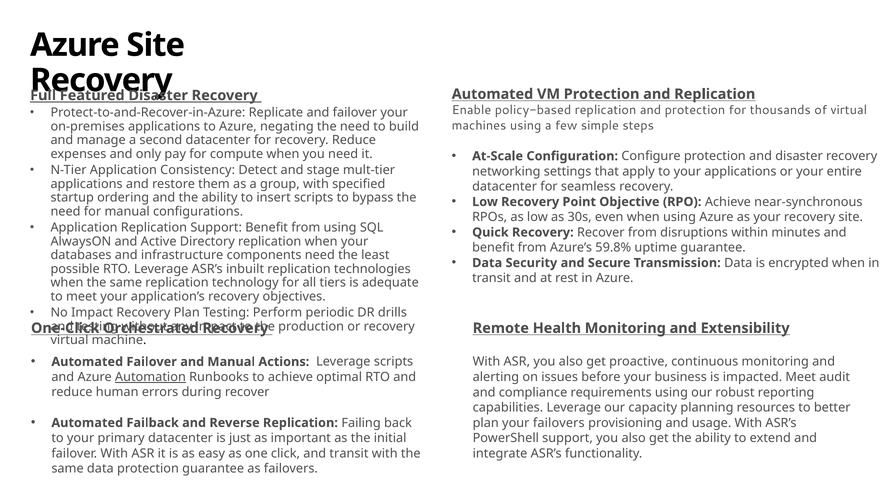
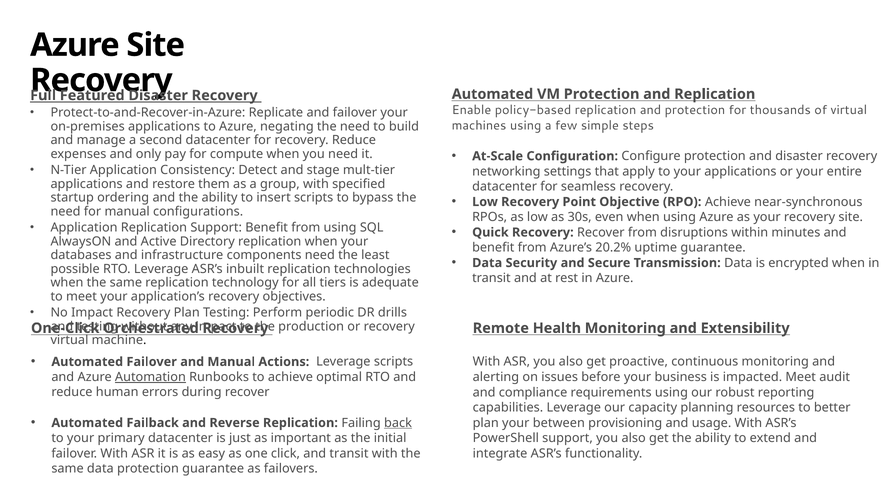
59.8%: 59.8% -> 20.2%
back underline: none -> present
your failovers: failovers -> between
